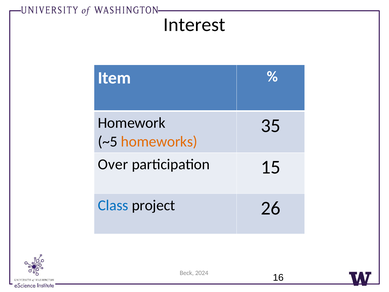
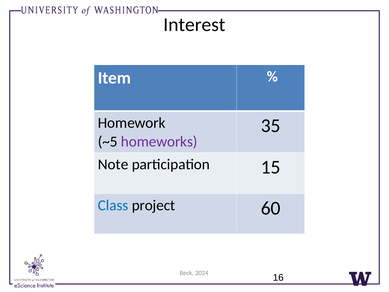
homeworks colour: orange -> purple
Over: Over -> Note
26: 26 -> 60
